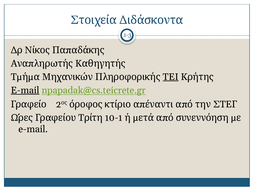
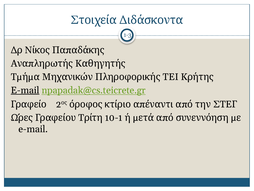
ΤΕΙ underline: present -> none
